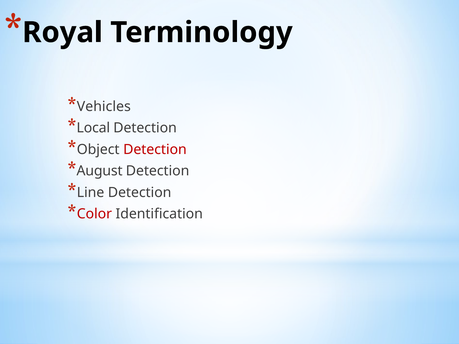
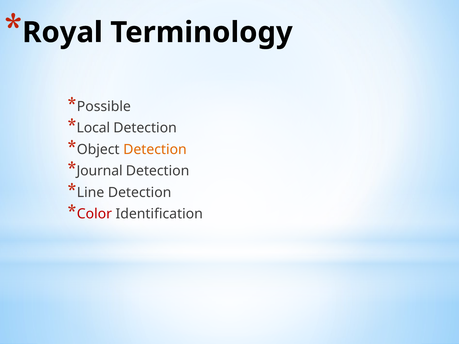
Vehicles: Vehicles -> Possible
Detection at (155, 150) colour: red -> orange
August: August -> Journal
